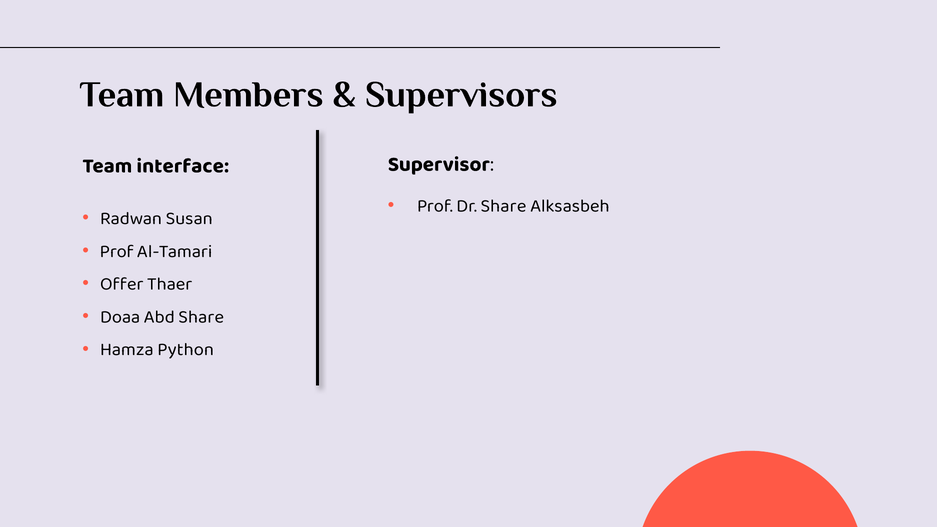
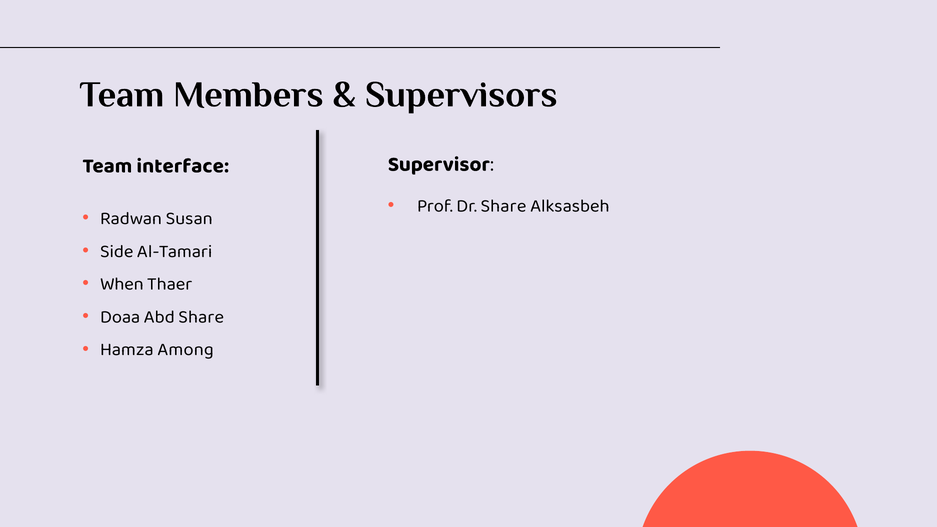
Prof at (117, 251): Prof -> Side
Offer: Offer -> When
Python: Python -> Among
